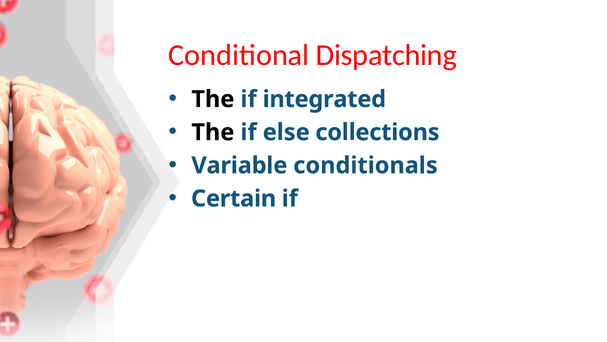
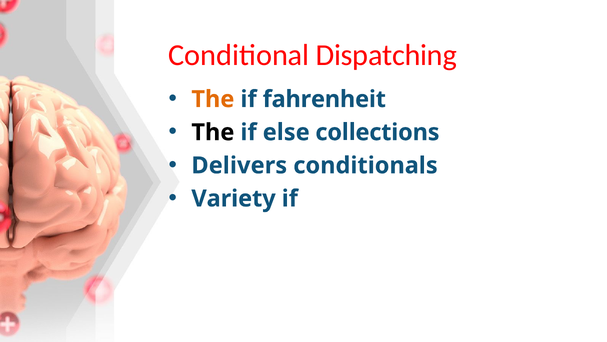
The at (213, 99) colour: black -> orange
integrated: integrated -> fahrenheit
Variable: Variable -> Delivers
Certain: Certain -> Variety
